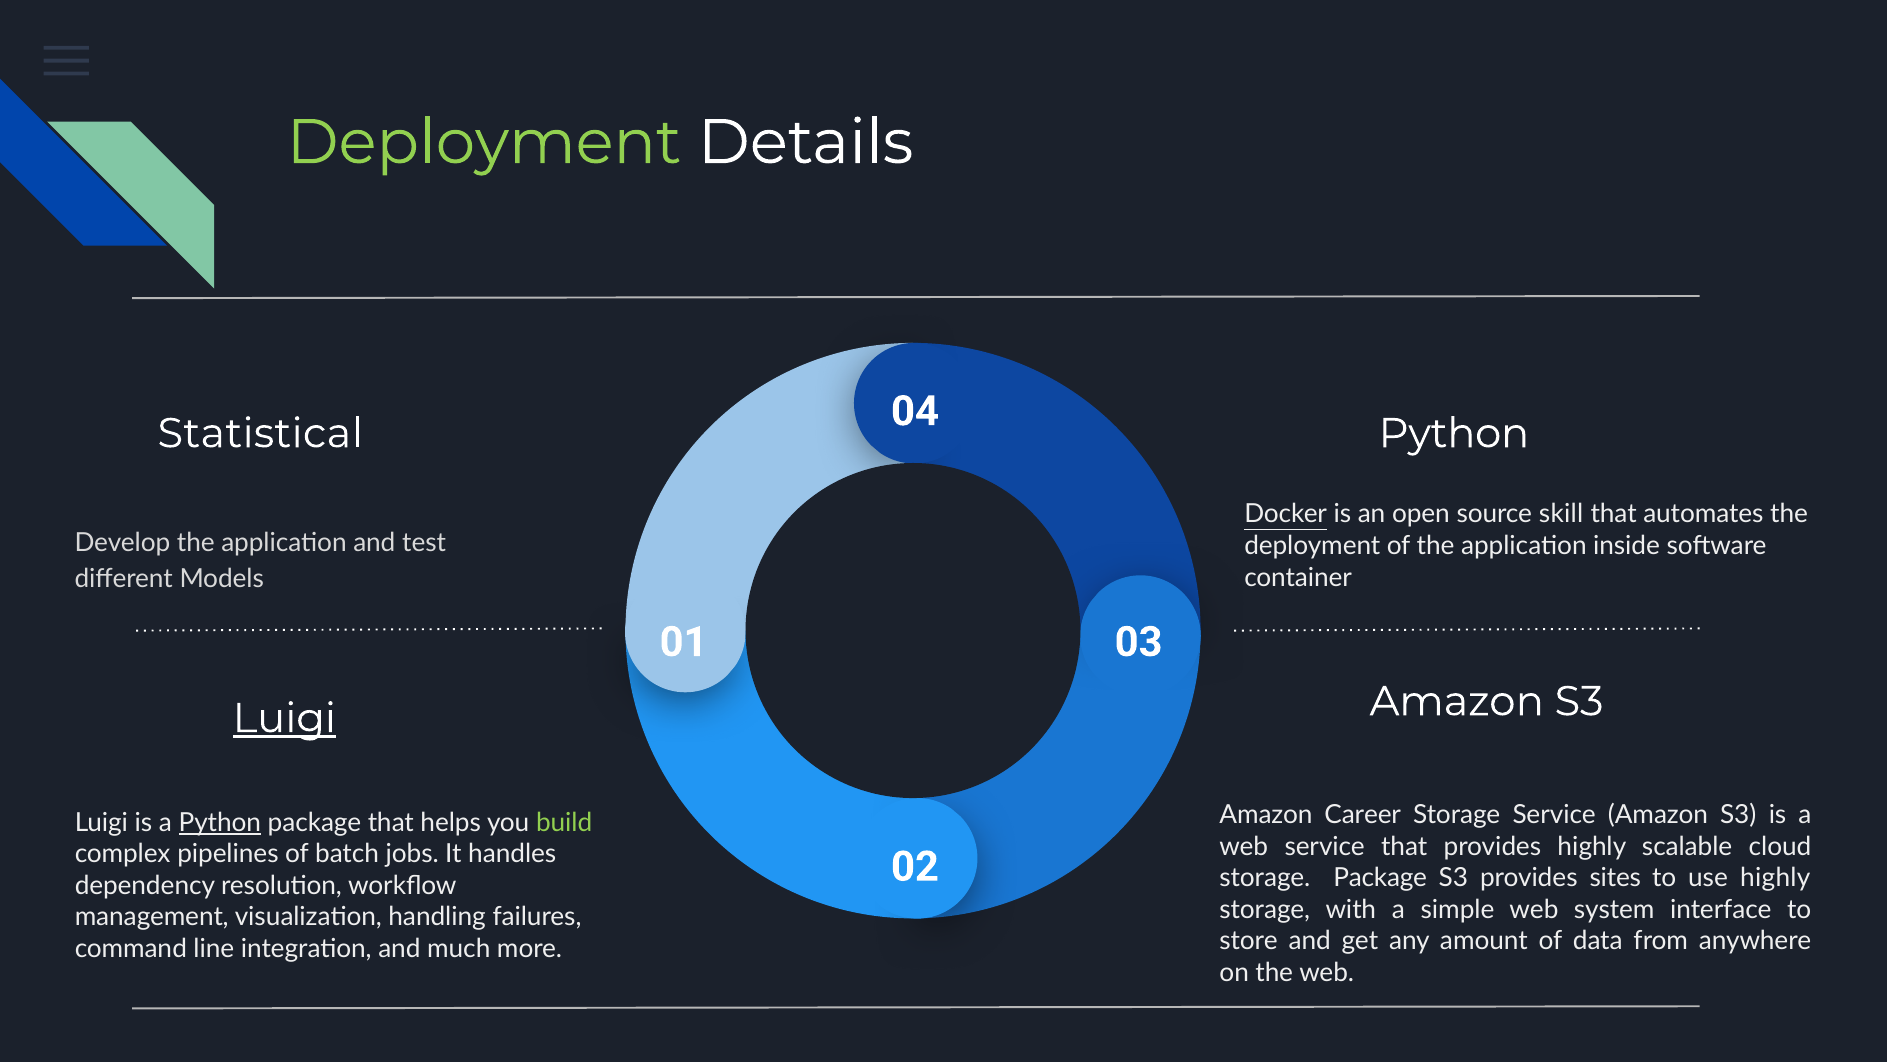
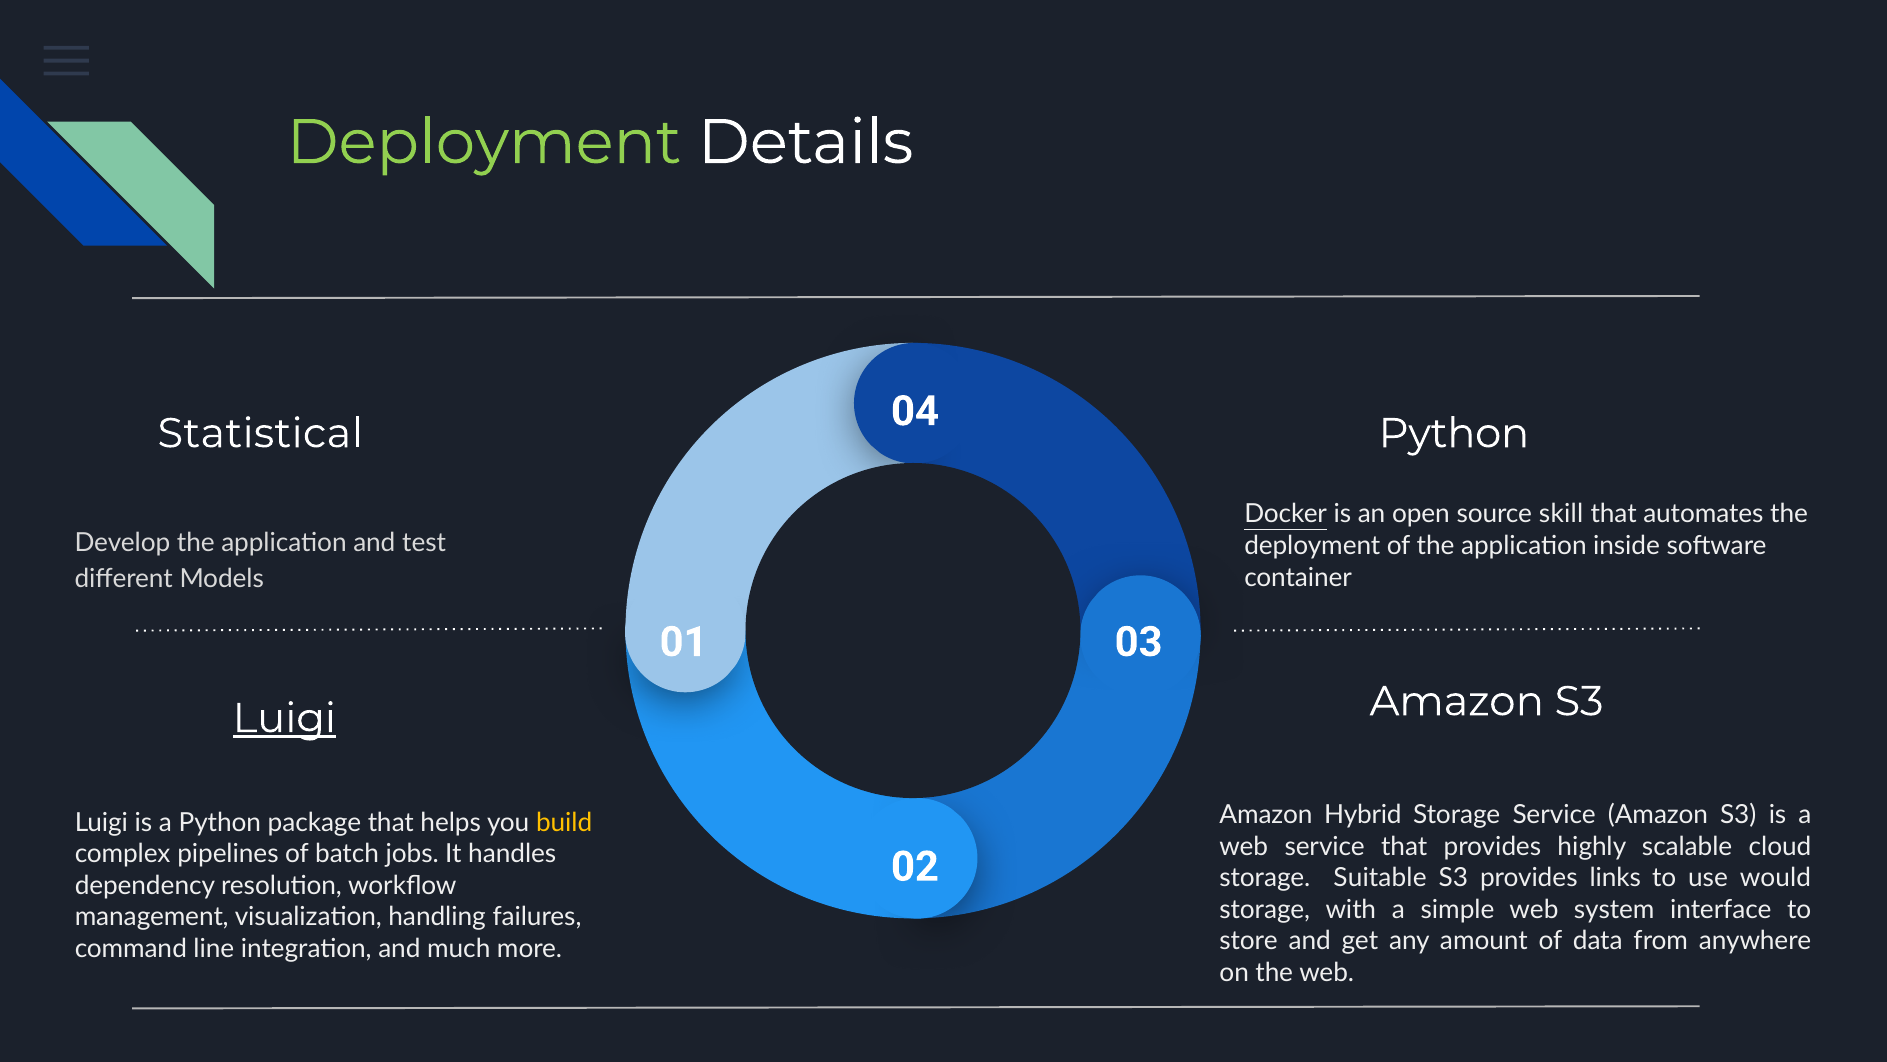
Career: Career -> Hybrid
Python at (220, 822) underline: present -> none
build colour: light green -> yellow
storage Package: Package -> Suitable
sites: sites -> links
use highly: highly -> would
